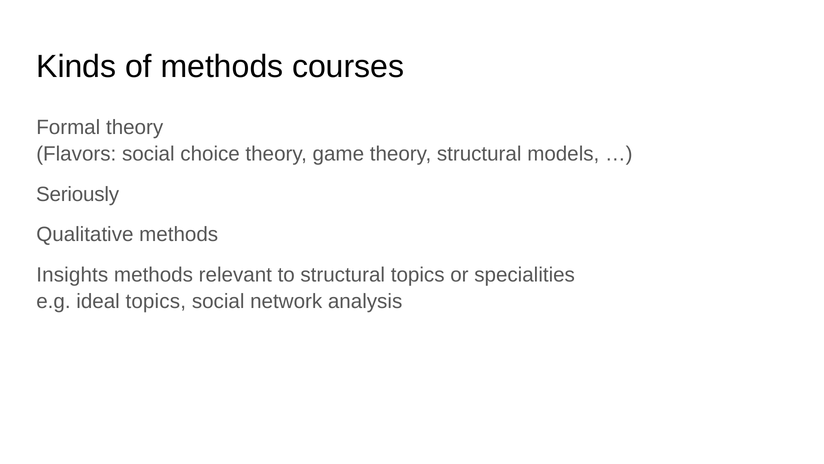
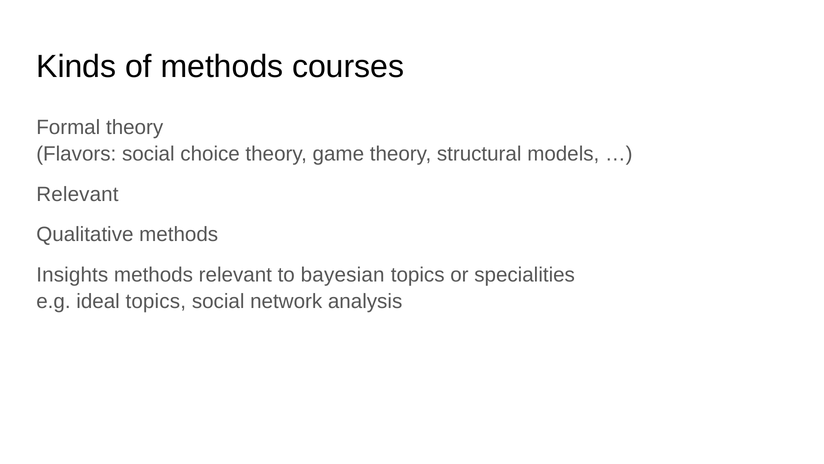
Seriously at (78, 194): Seriously -> Relevant
to structural: structural -> bayesian
